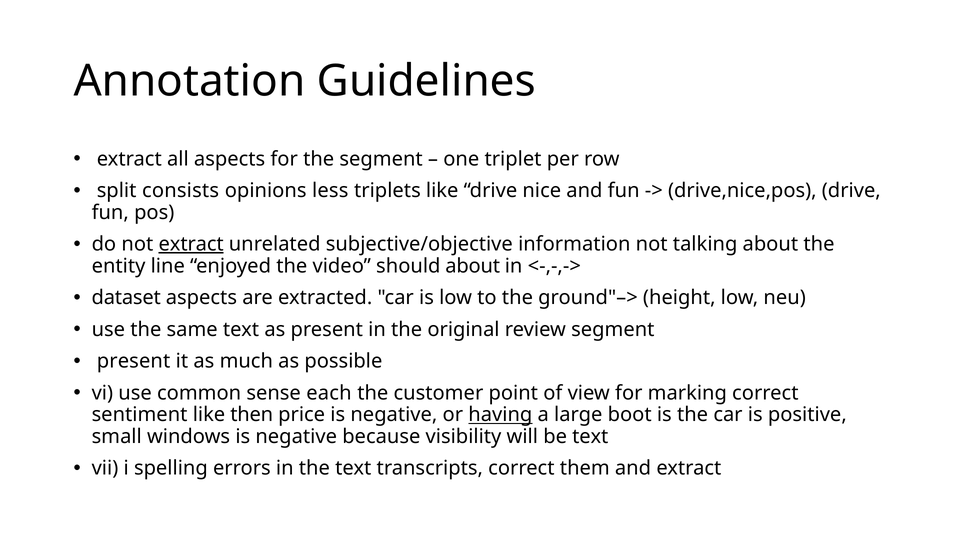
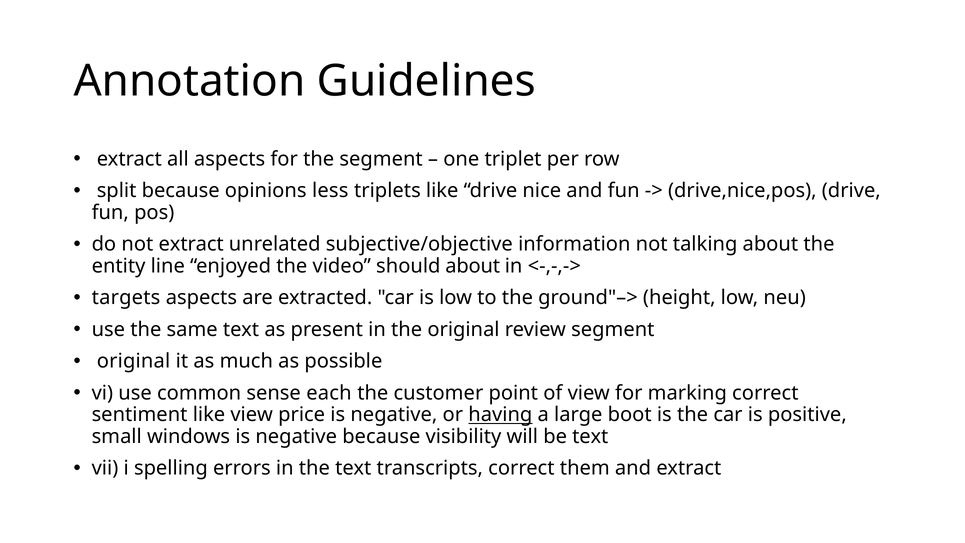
split consists: consists -> because
extract at (191, 244) underline: present -> none
dataset: dataset -> targets
present at (134, 361): present -> original
like then: then -> view
